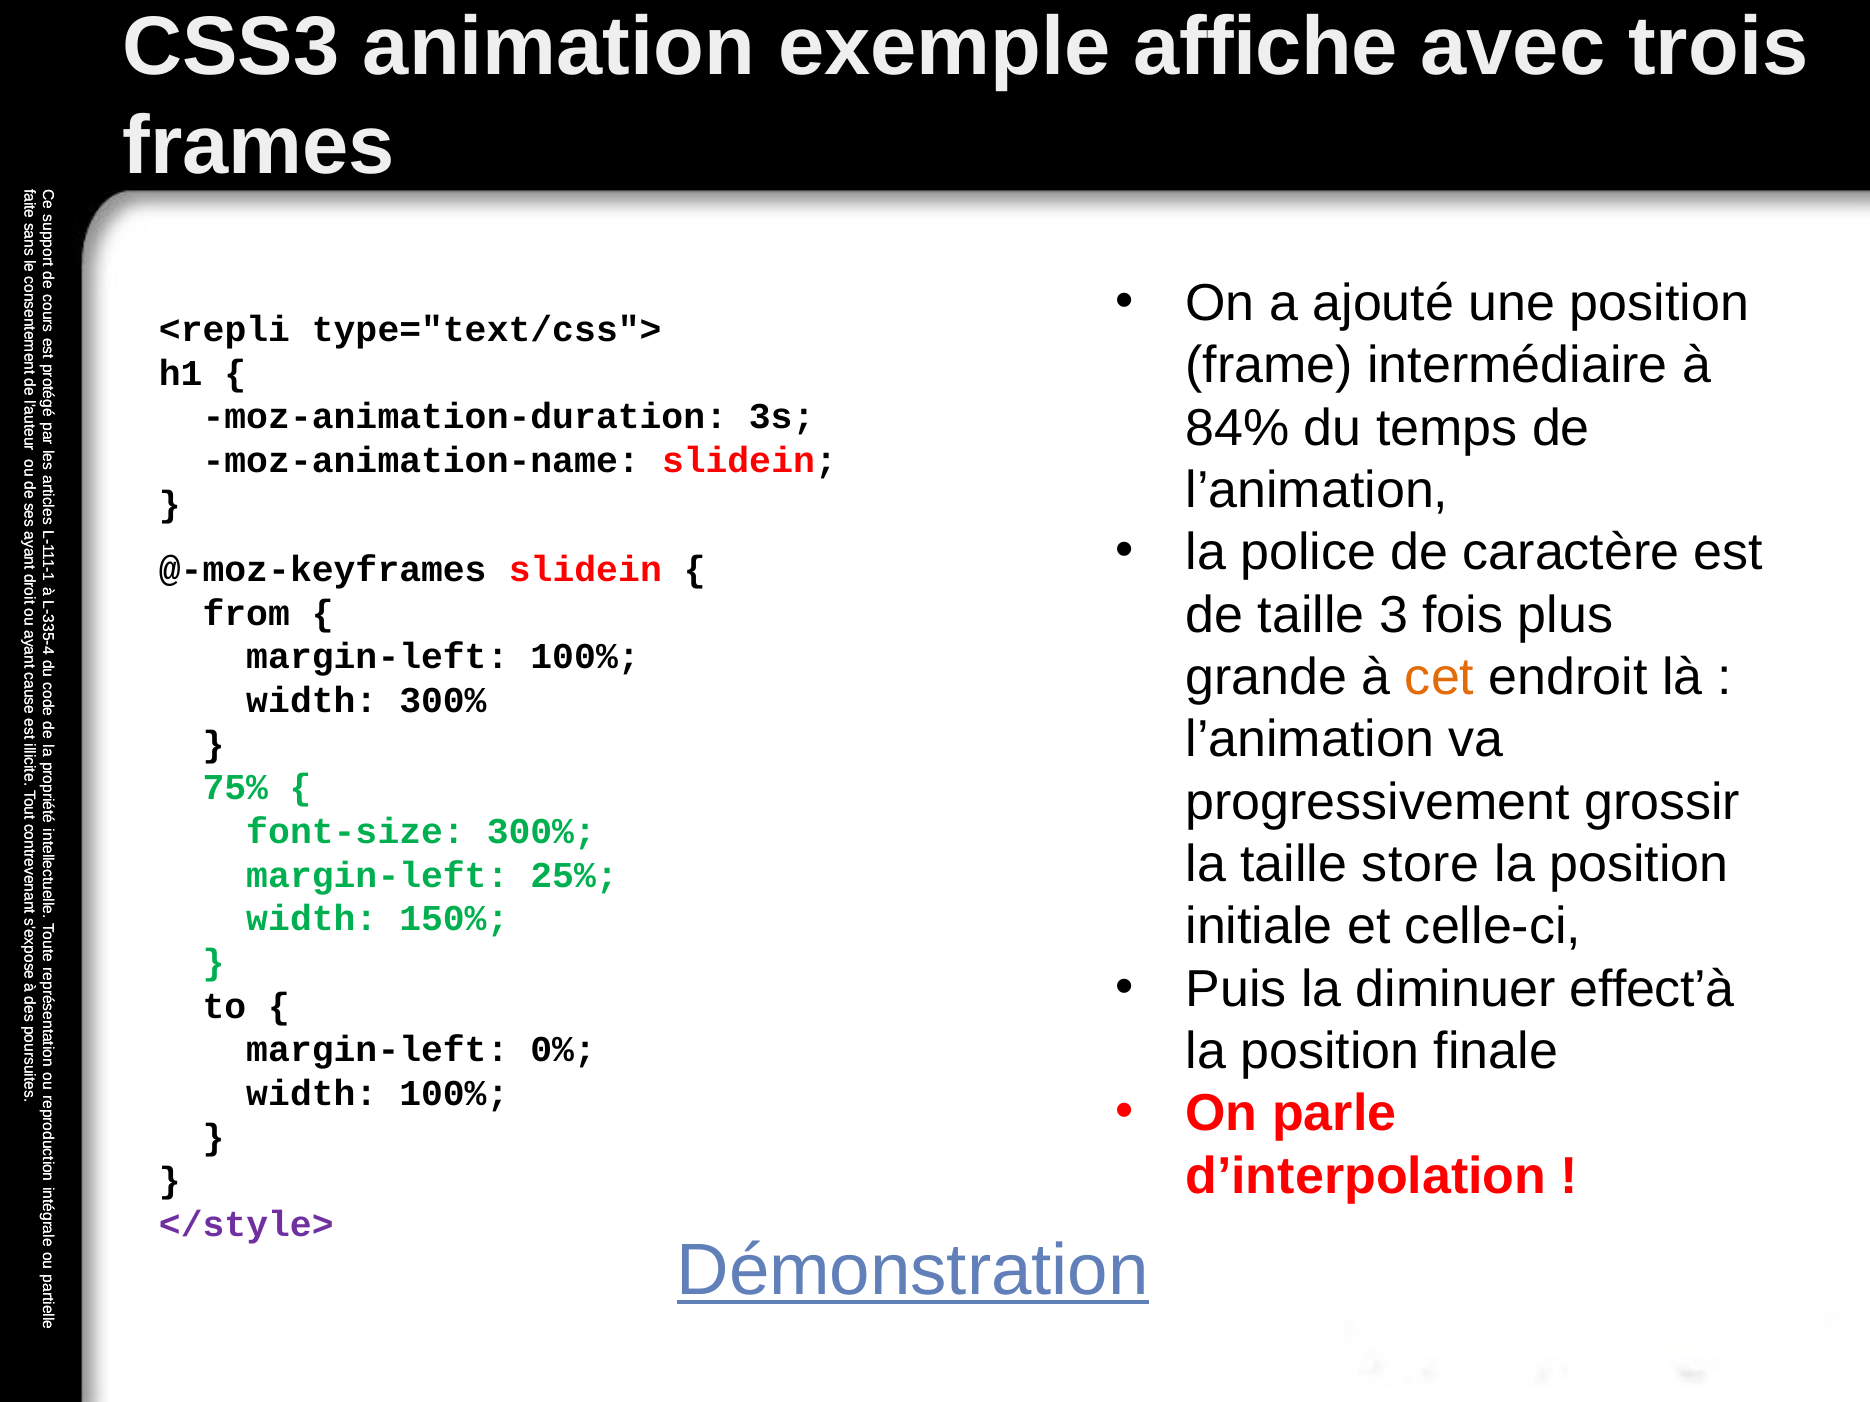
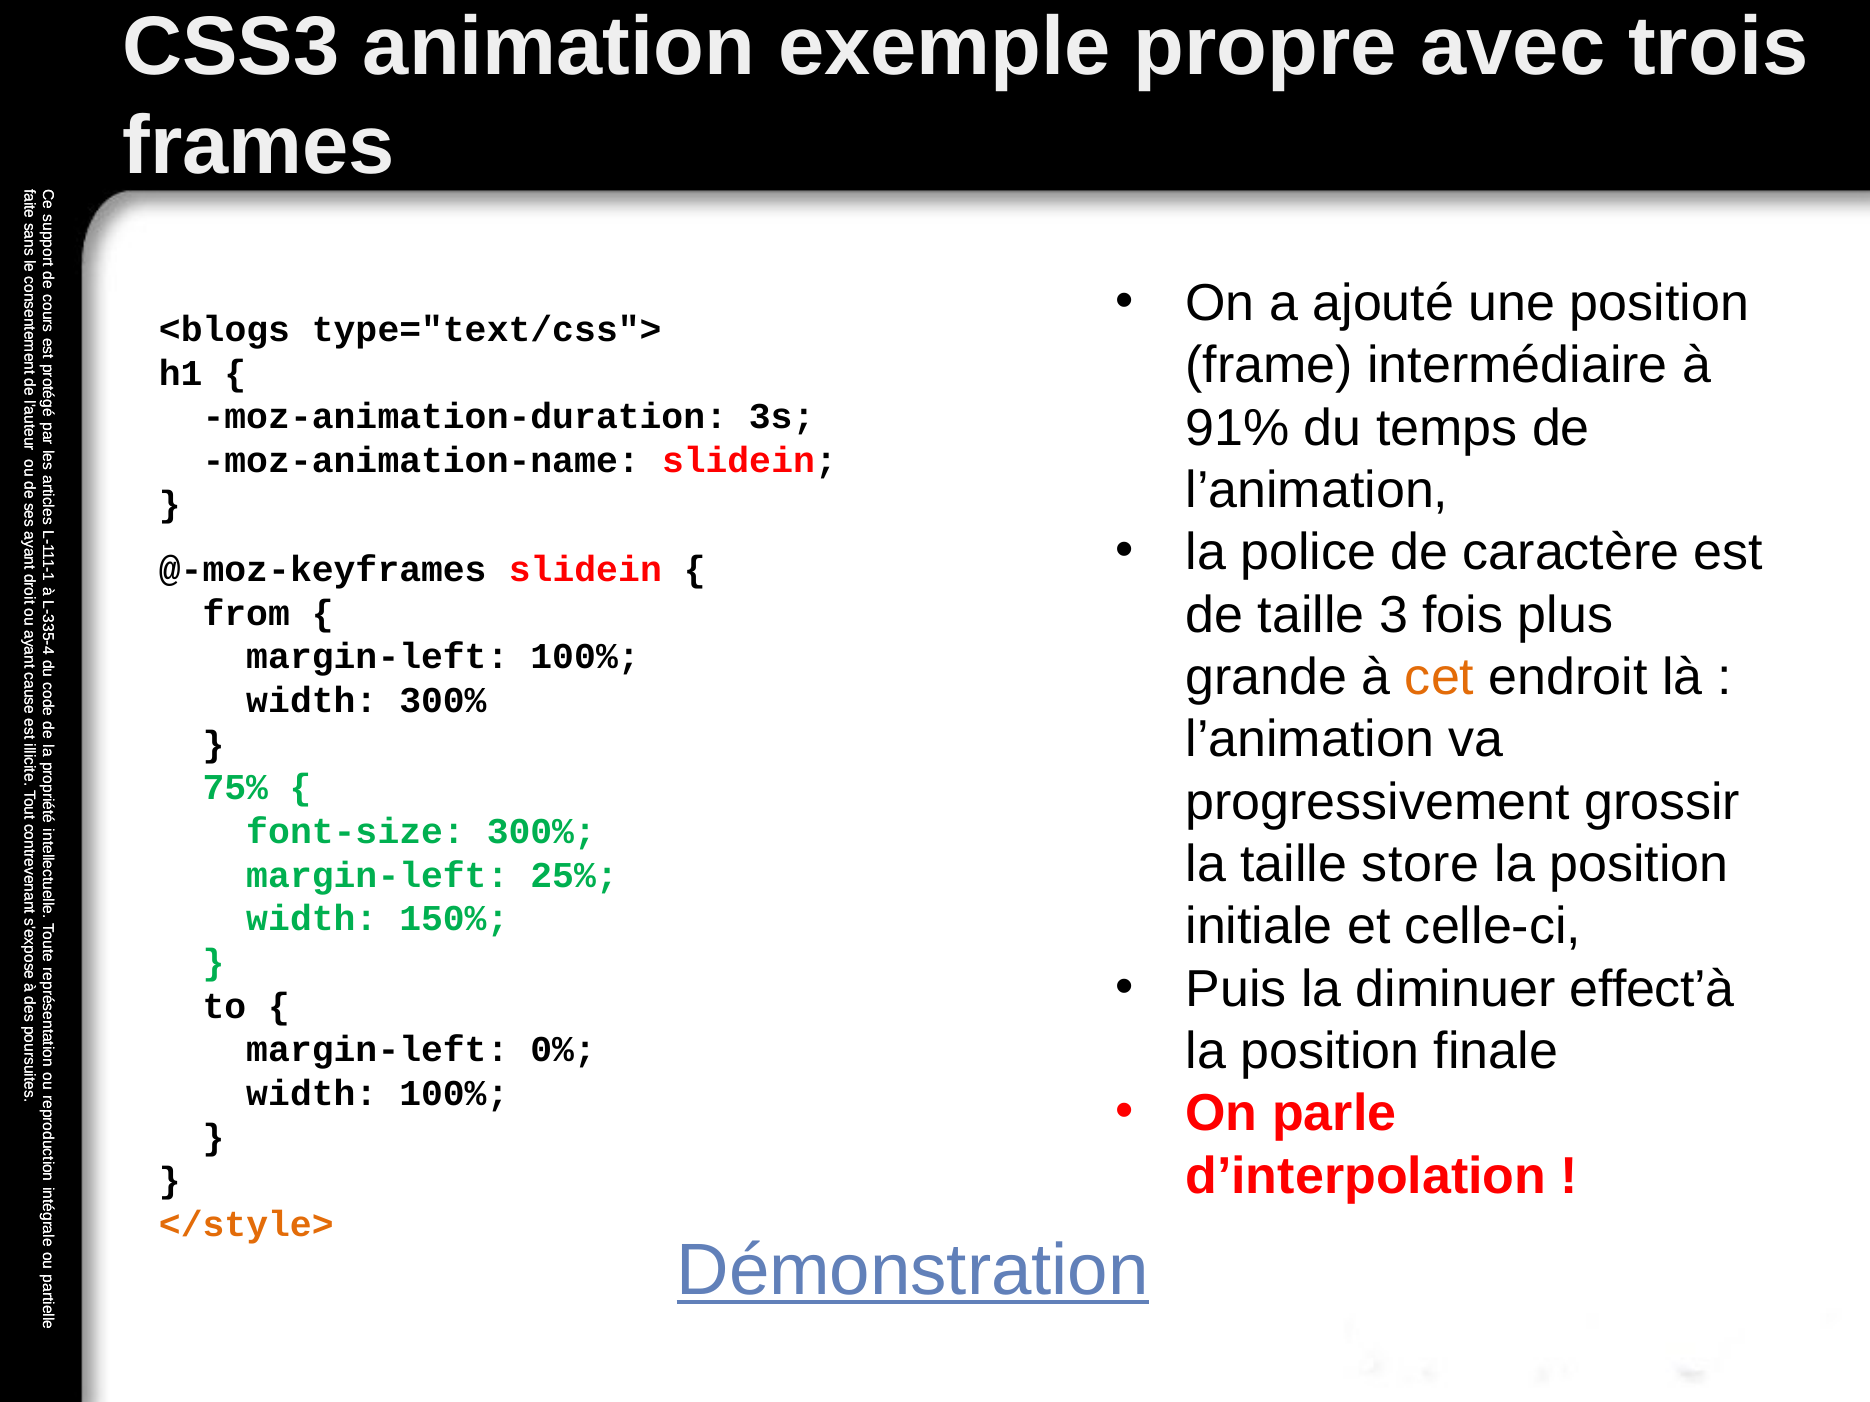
affiche: affiche -> propre
<repli: <repli -> <blogs
84%: 84% -> 91%
</style> colour: purple -> orange
